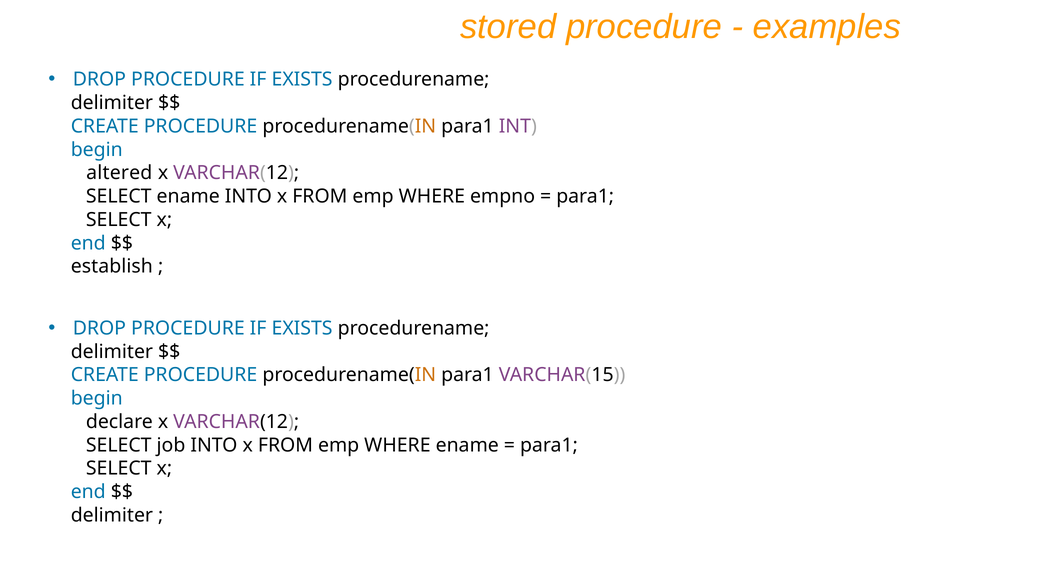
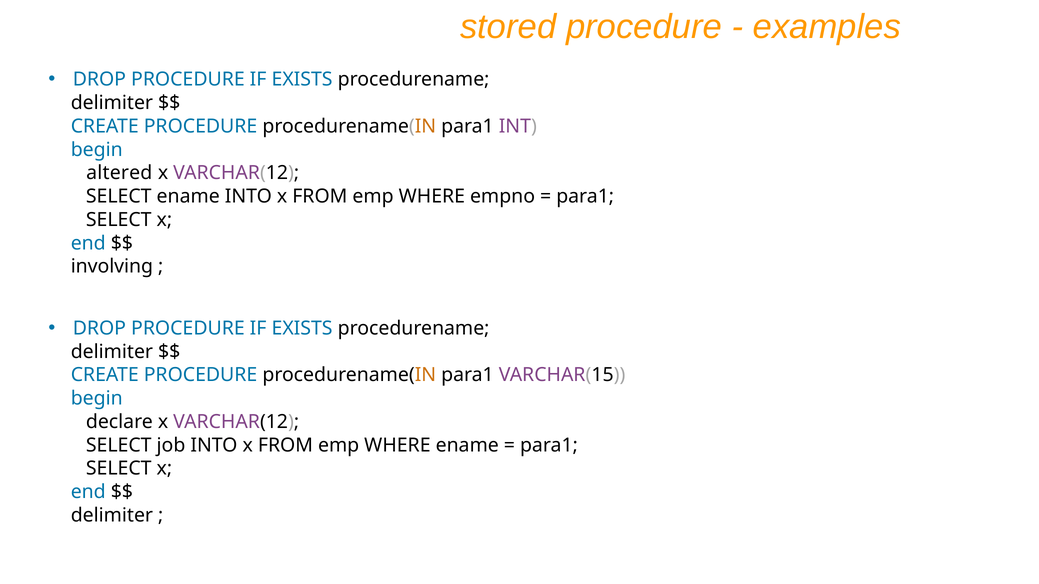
establish: establish -> involving
